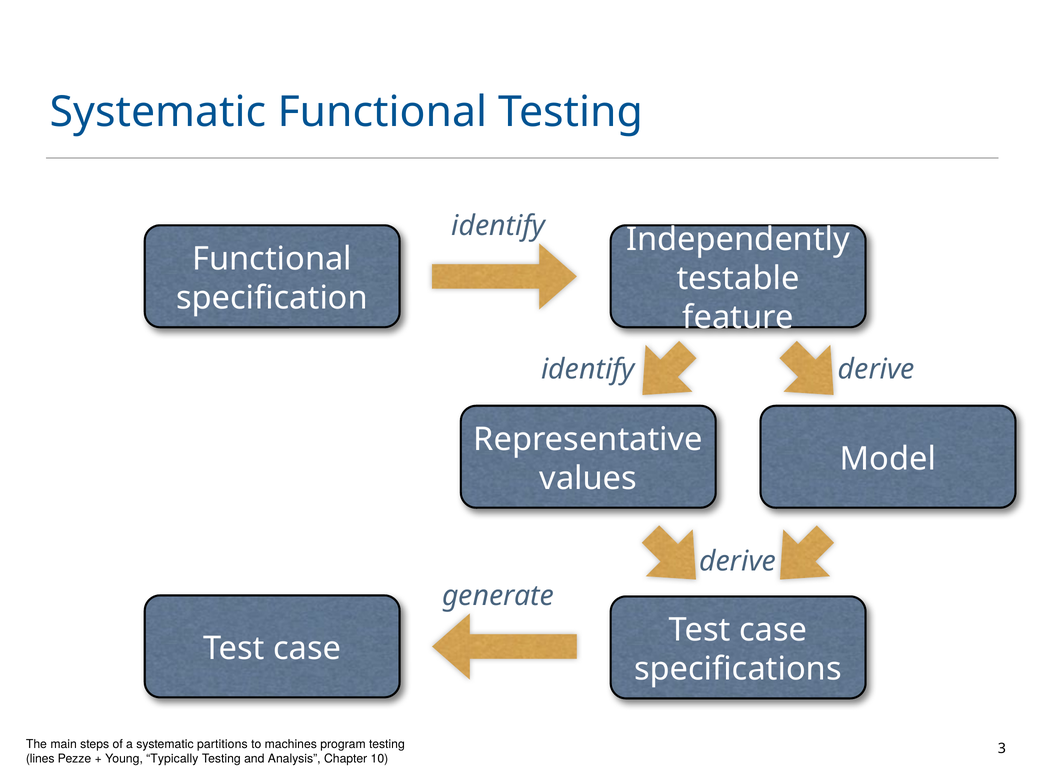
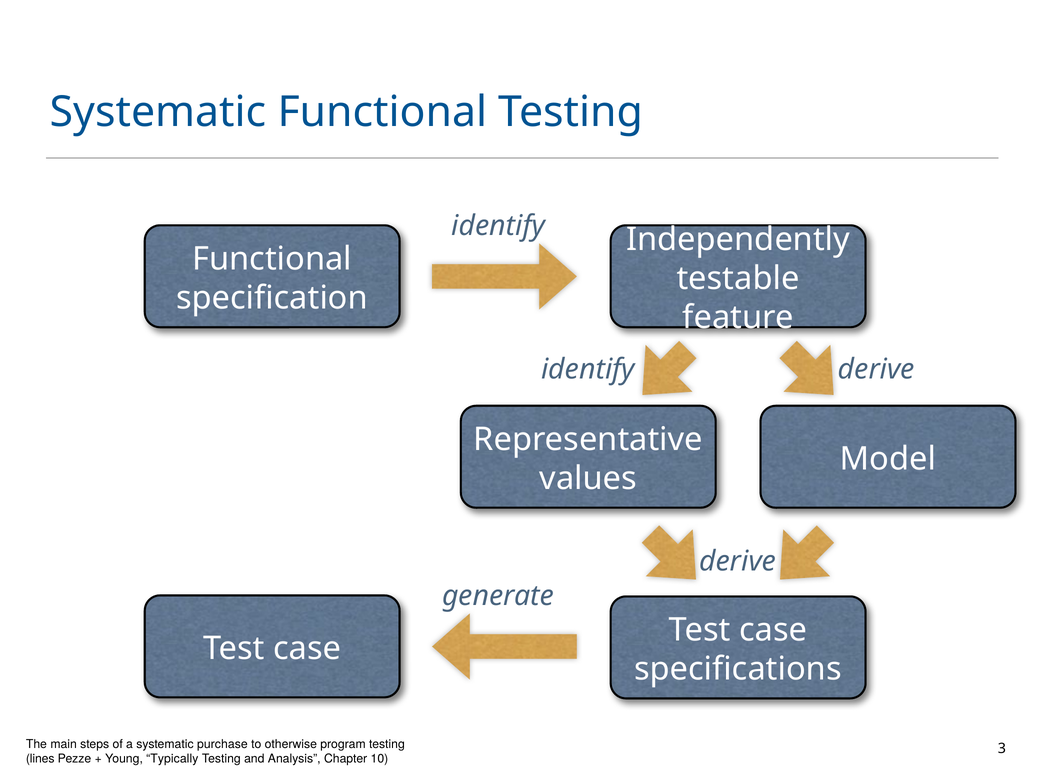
partitions: partitions -> purchase
machines: machines -> otherwise
